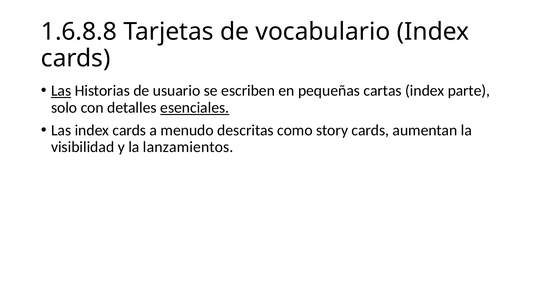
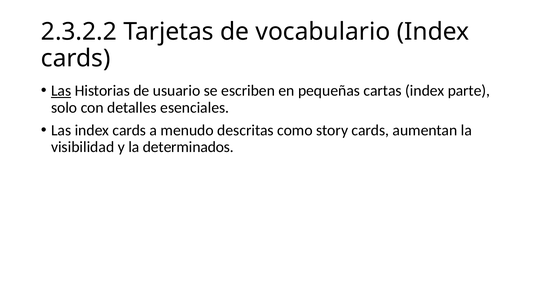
1.6.8.8: 1.6.8.8 -> 2.3.2.2
esenciales underline: present -> none
lanzamientos: lanzamientos -> determinados
